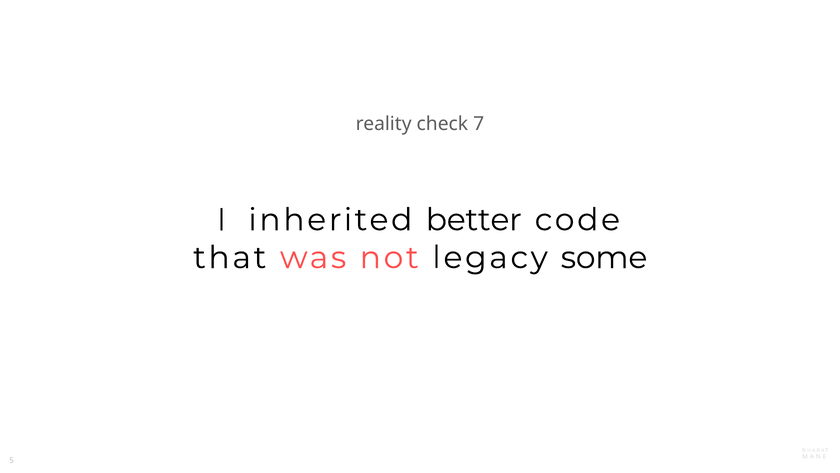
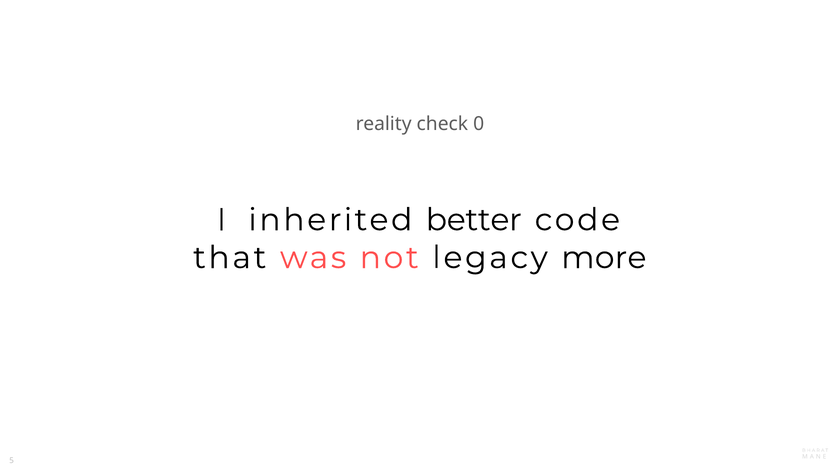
7: 7 -> 0
some: some -> more
